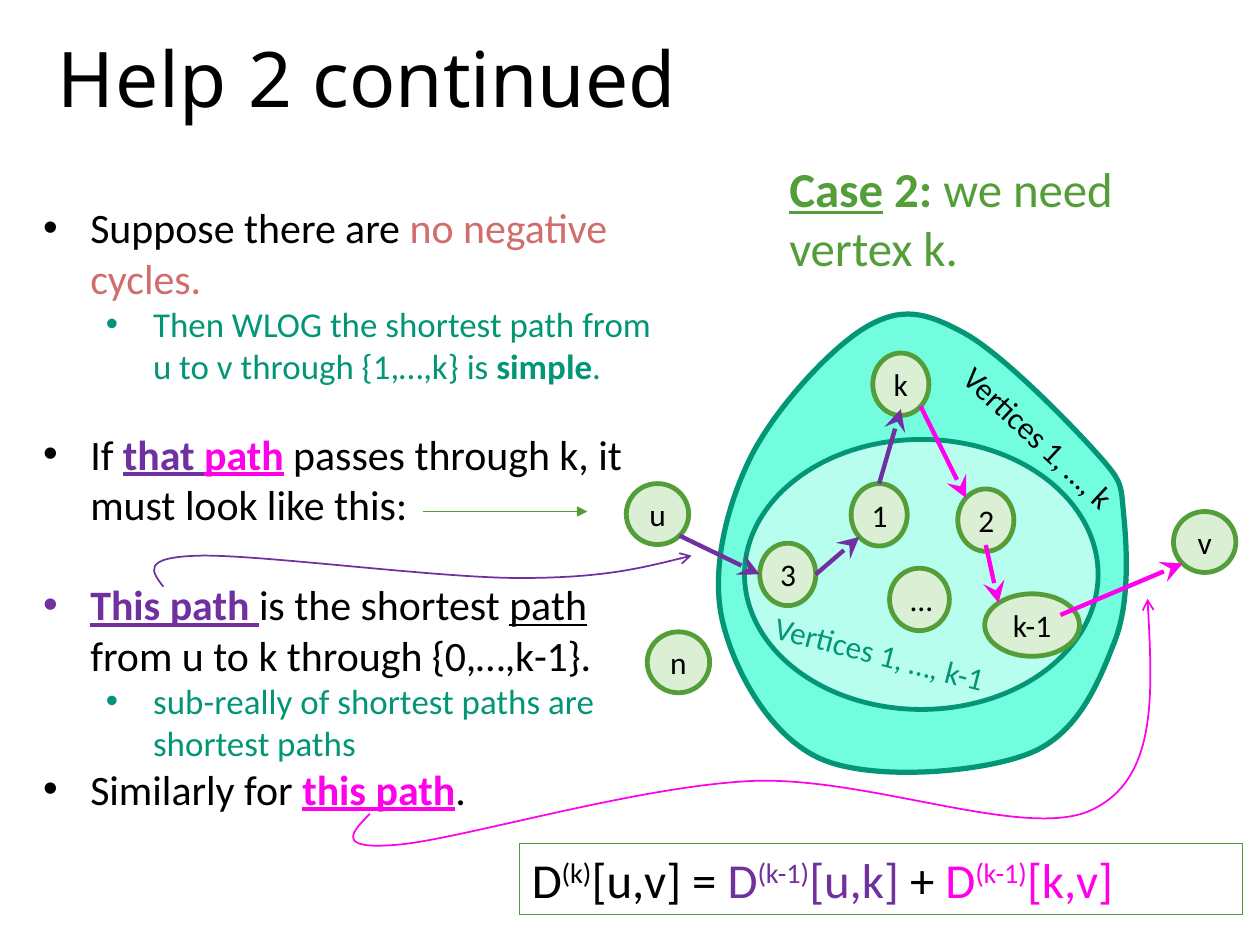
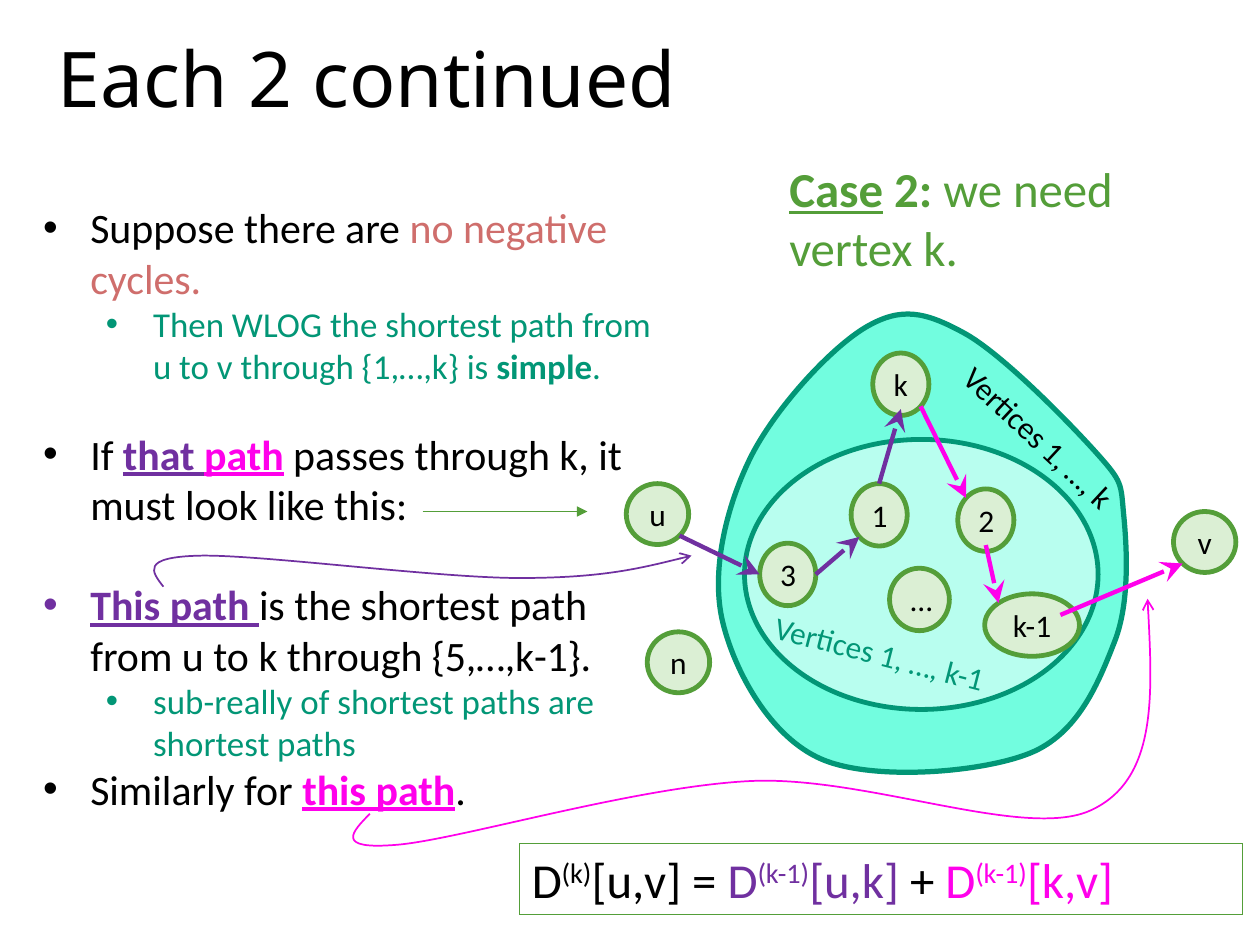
Help: Help -> Each
path at (548, 607) underline: present -> none
0,…,k-1: 0,…,k-1 -> 5,…,k-1
